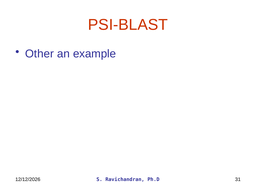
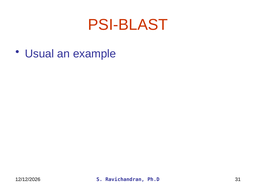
Other: Other -> Usual
